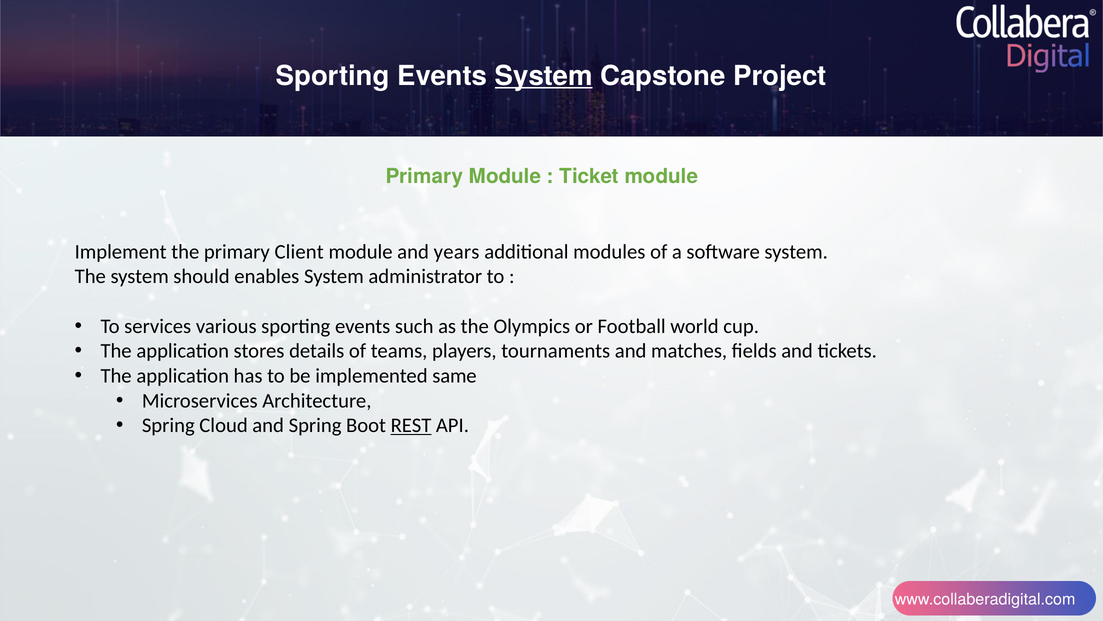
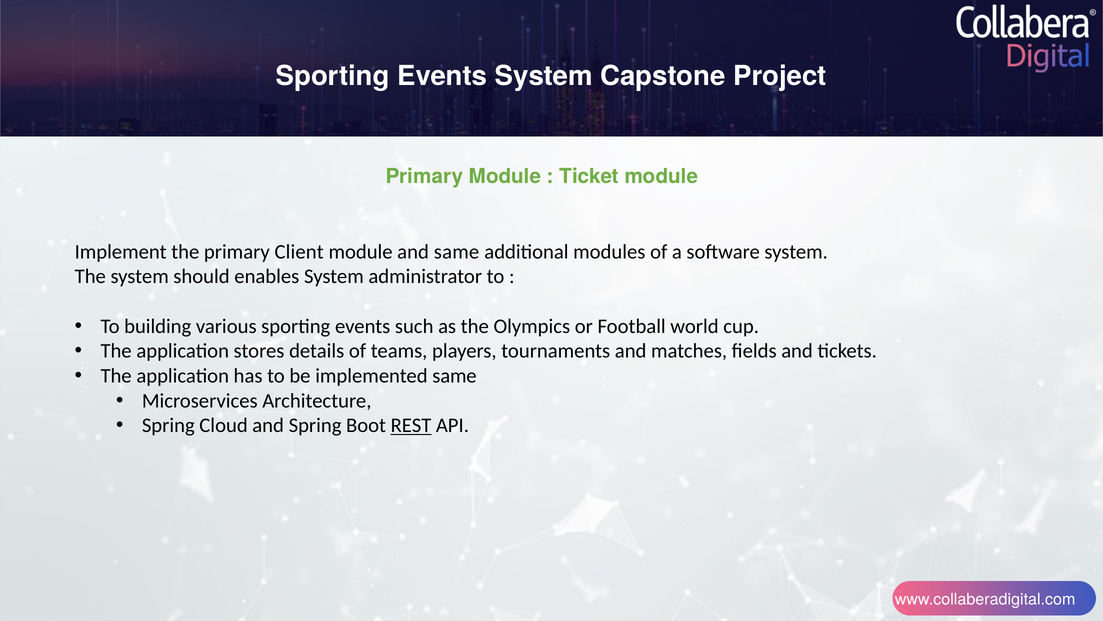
System at (544, 76) underline: present -> none
and years: years -> same
services: services -> building
